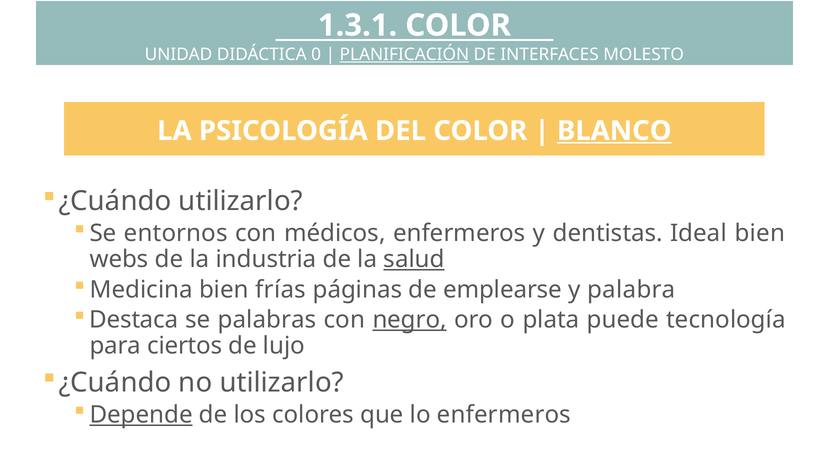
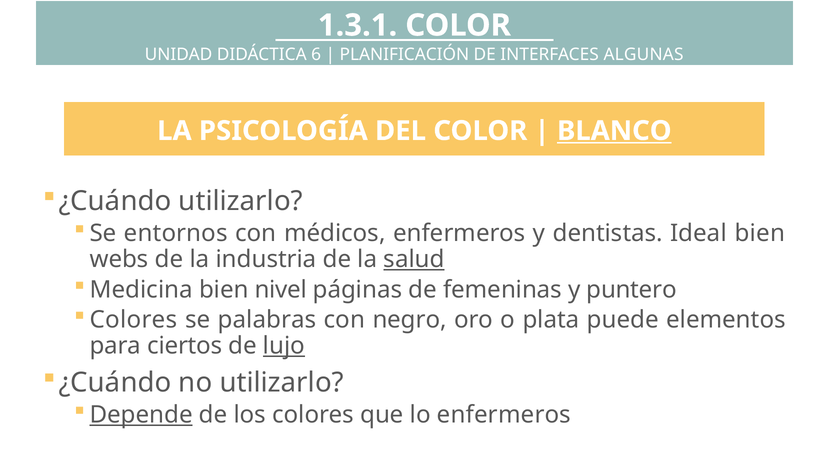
0: 0 -> 6
PLANIFICACIÓN underline: present -> none
MOLESTO: MOLESTO -> ALGUNAS
frías: frías -> nivel
emplearse: emplearse -> femeninas
palabra: palabra -> puntero
Destaca at (134, 320): Destaca -> Colores
negro underline: present -> none
tecnología: tecnología -> elementos
lujo underline: none -> present
